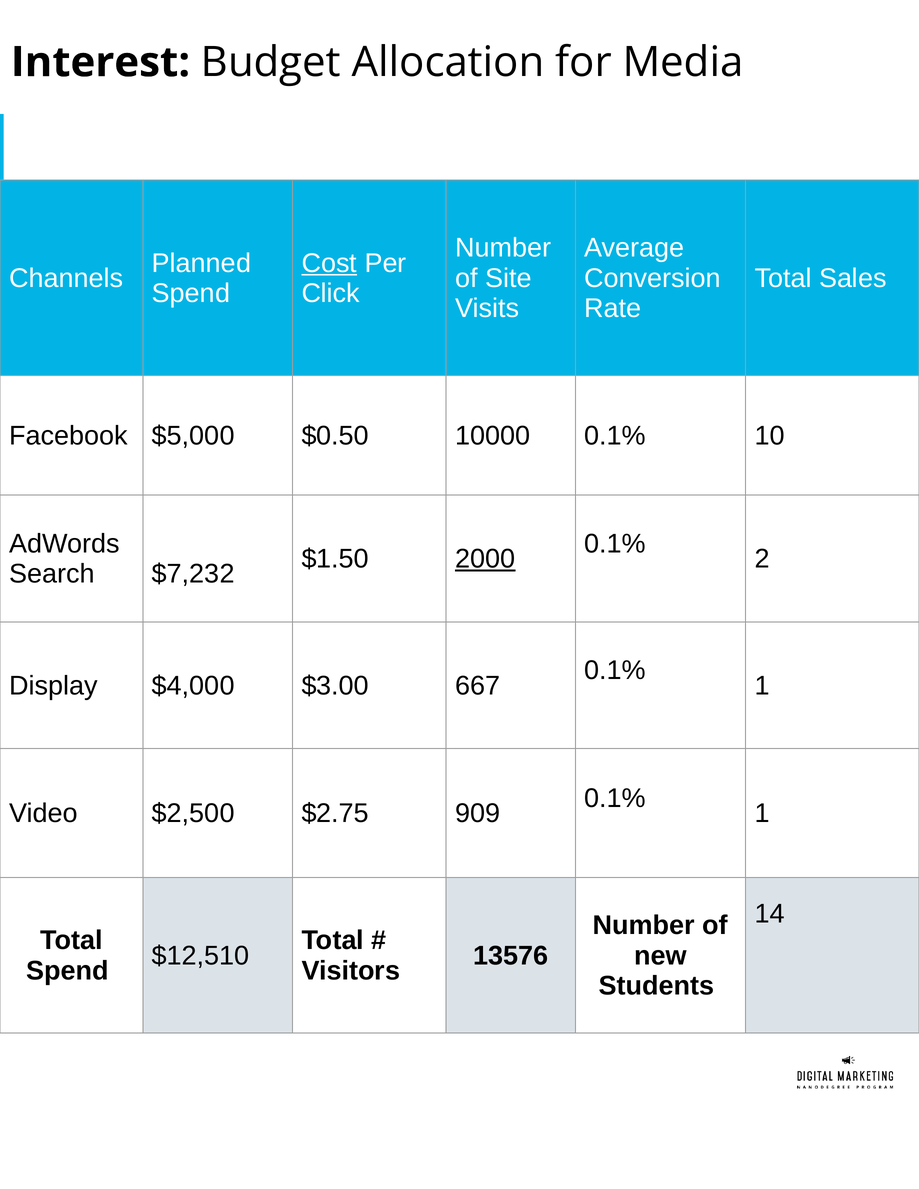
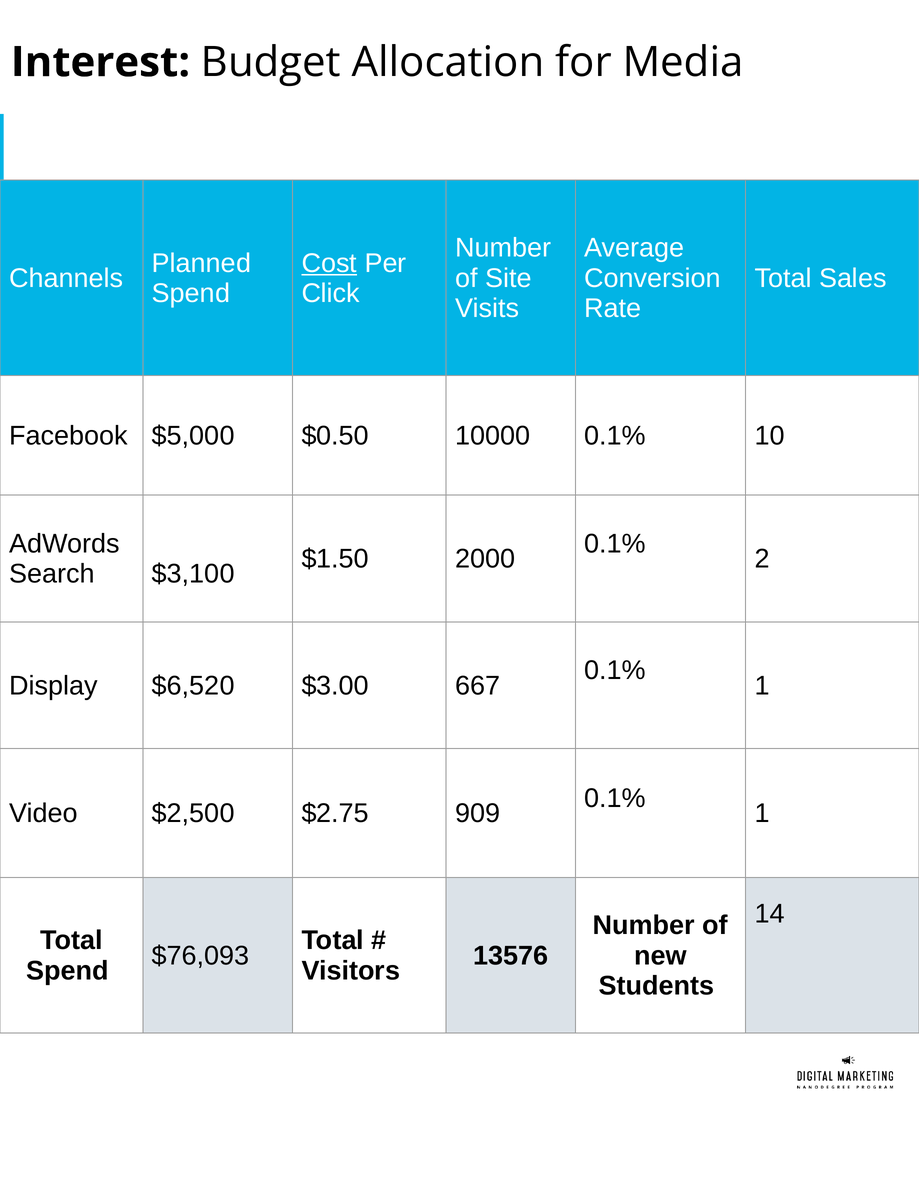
2000 underline: present -> none
$7,232: $7,232 -> $3,100
$4,000: $4,000 -> $6,520
$12,510: $12,510 -> $76,093
